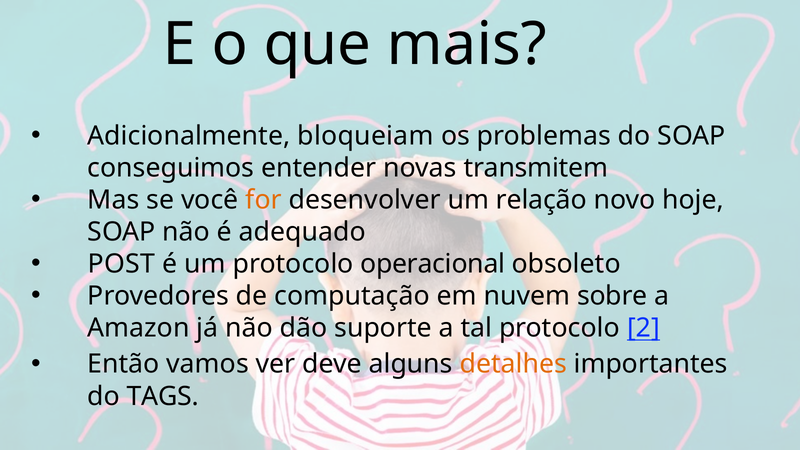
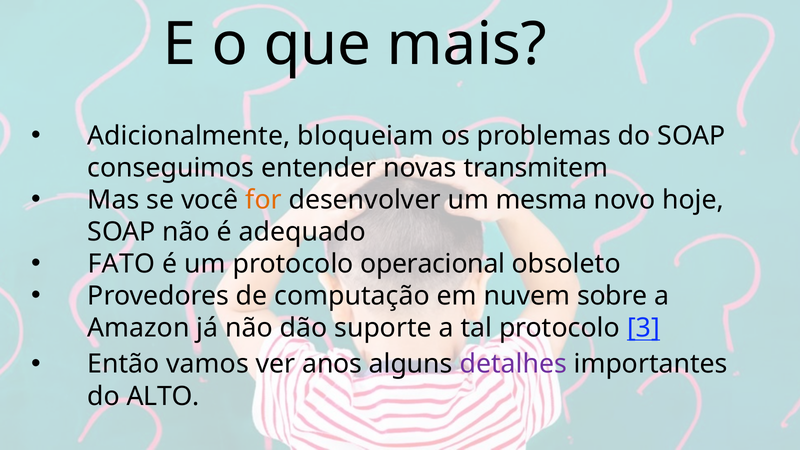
relação: relação -> mesma
POST: POST -> FATO
2: 2 -> 3
deve: deve -> anos
detalhes colour: orange -> purple
TAGS: TAGS -> ALTO
